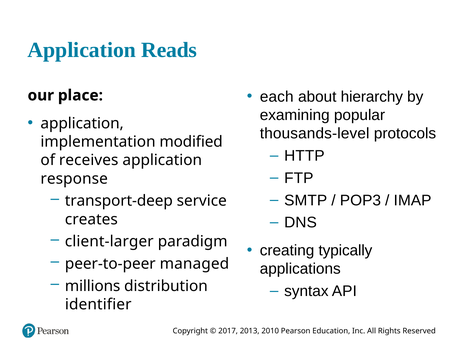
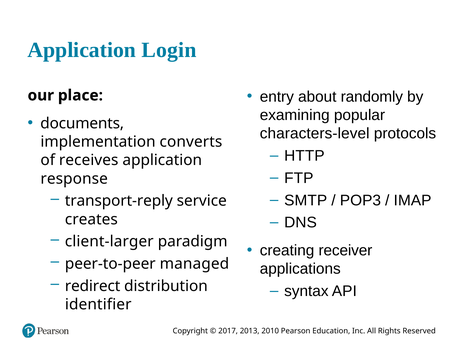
Reads: Reads -> Login
each: each -> entry
hierarchy: hierarchy -> randomly
application at (82, 123): application -> documents
thousands-level: thousands-level -> characters-level
modified: modified -> converts
transport-deep: transport-deep -> transport-reply
typically: typically -> receiver
millions: millions -> redirect
